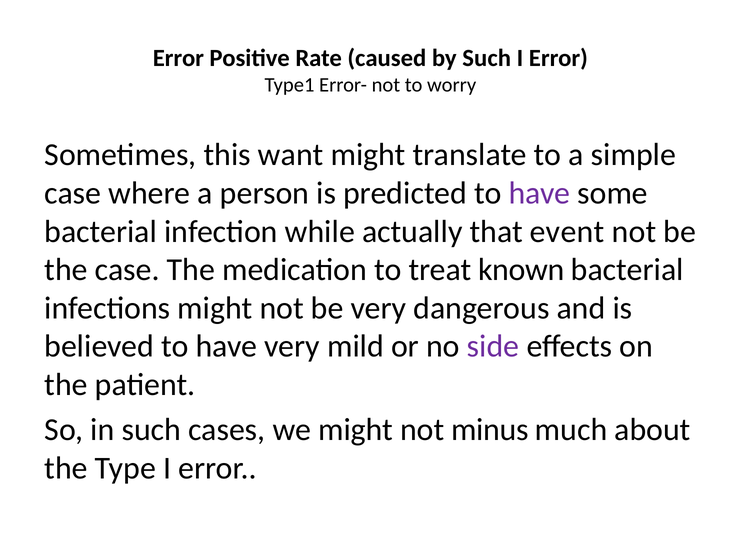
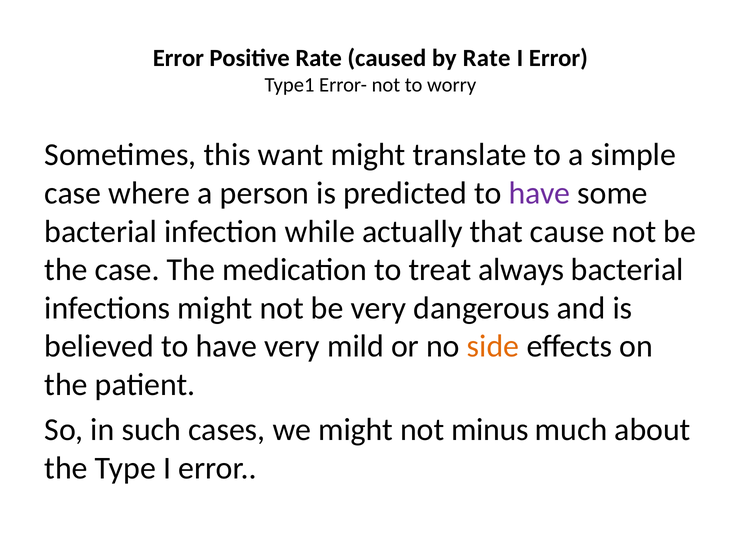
by Such: Such -> Rate
event: event -> cause
known: known -> always
side colour: purple -> orange
